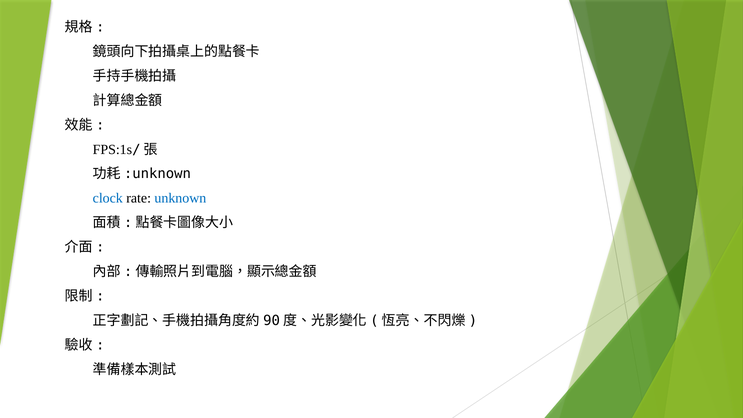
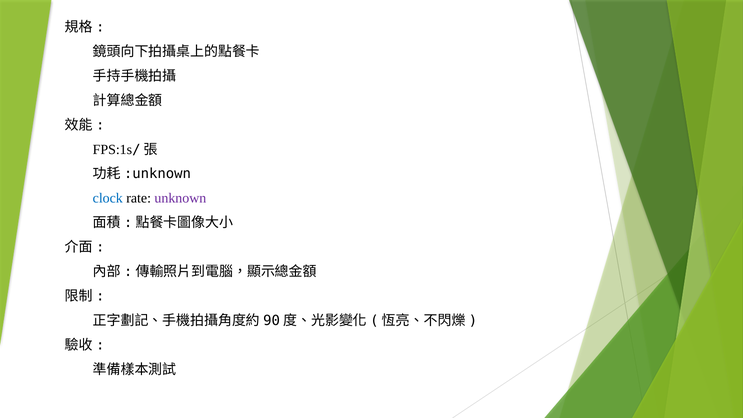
unknown colour: blue -> purple
